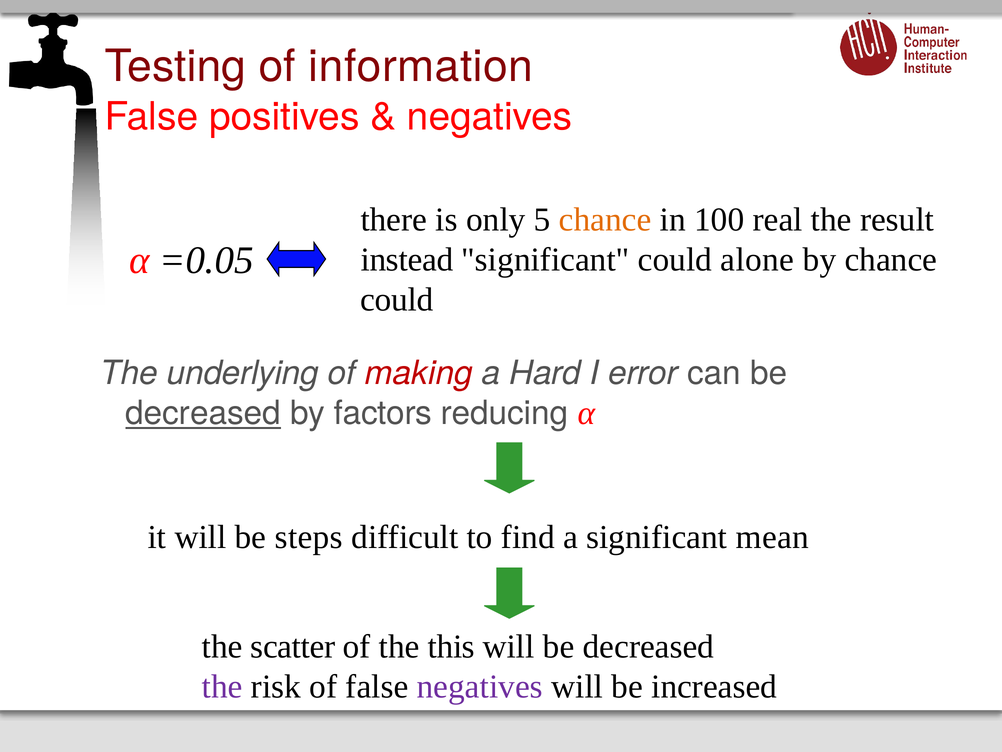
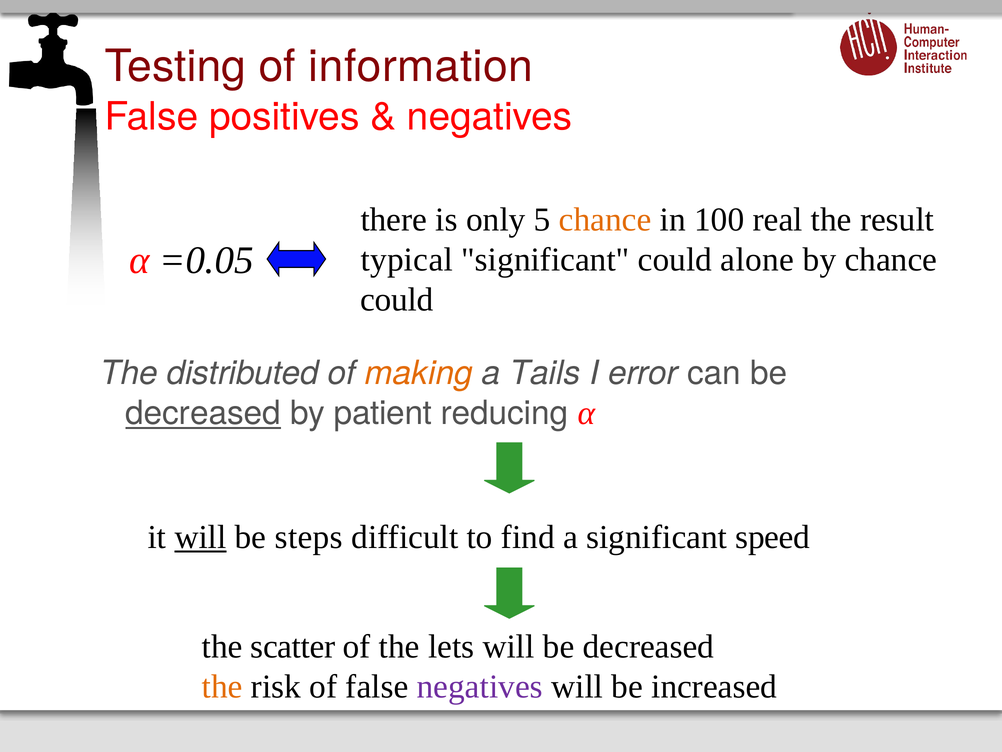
instead: instead -> typical
underlying: underlying -> distributed
making colour: red -> orange
Hard: Hard -> Tails
factors: factors -> patient
will at (200, 537) underline: none -> present
mean: mean -> speed
this: this -> lets
the at (222, 686) colour: purple -> orange
